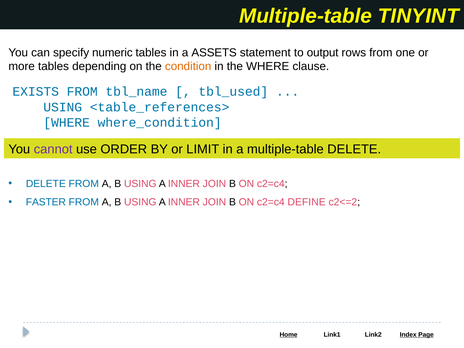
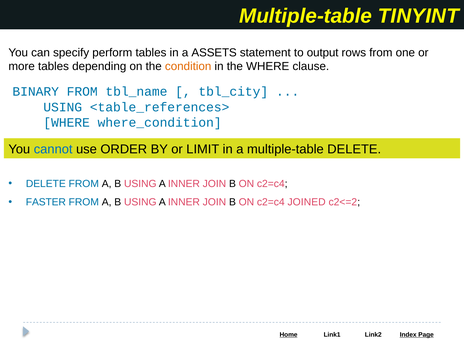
numeric: numeric -> perform
EXISTS: EXISTS -> BINARY
tbl_used: tbl_used -> tbl_city
cannot colour: purple -> blue
DEFINE: DEFINE -> JOINED
